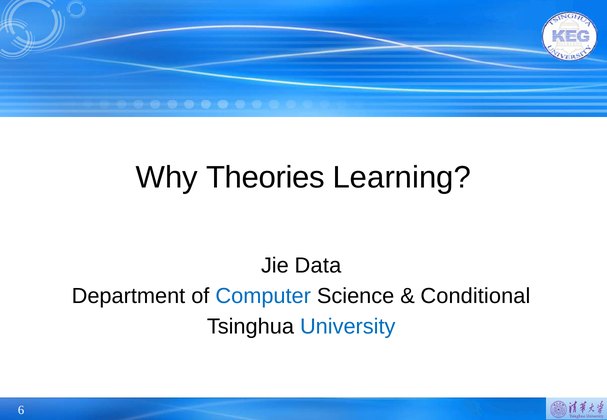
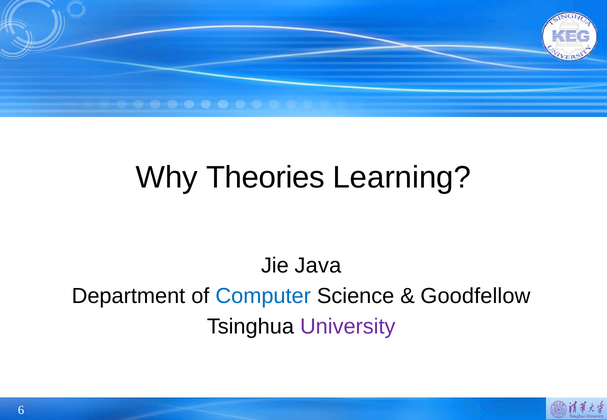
Data: Data -> Java
Conditional: Conditional -> Goodfellow
University colour: blue -> purple
